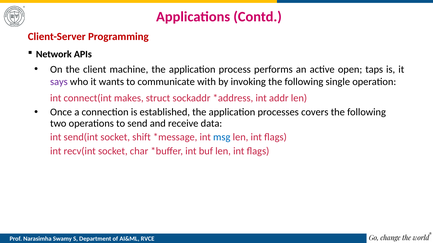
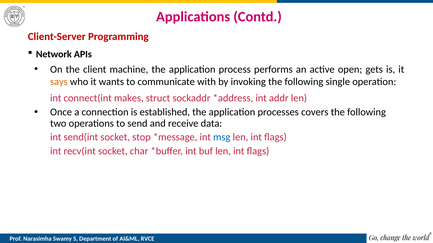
taps: taps -> gets
says colour: purple -> orange
shift: shift -> stop
